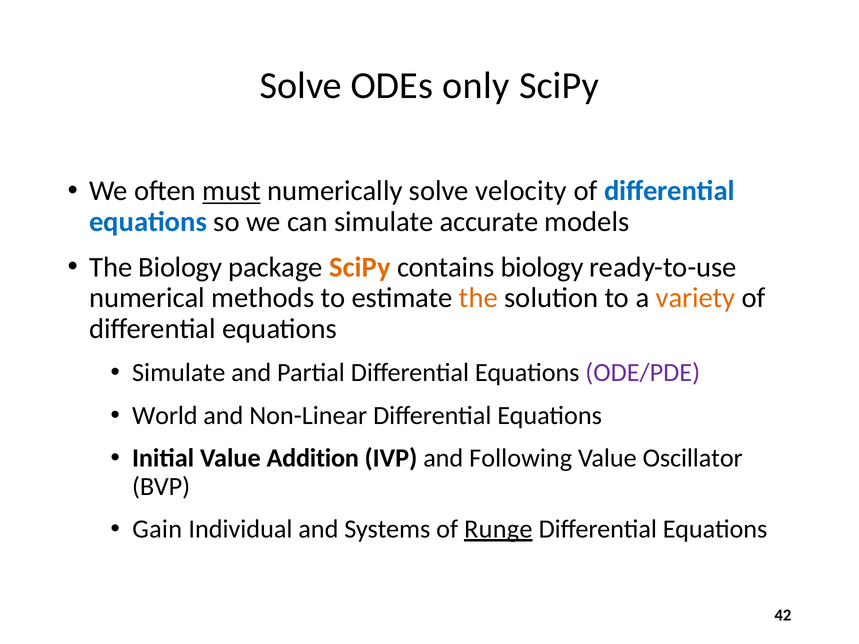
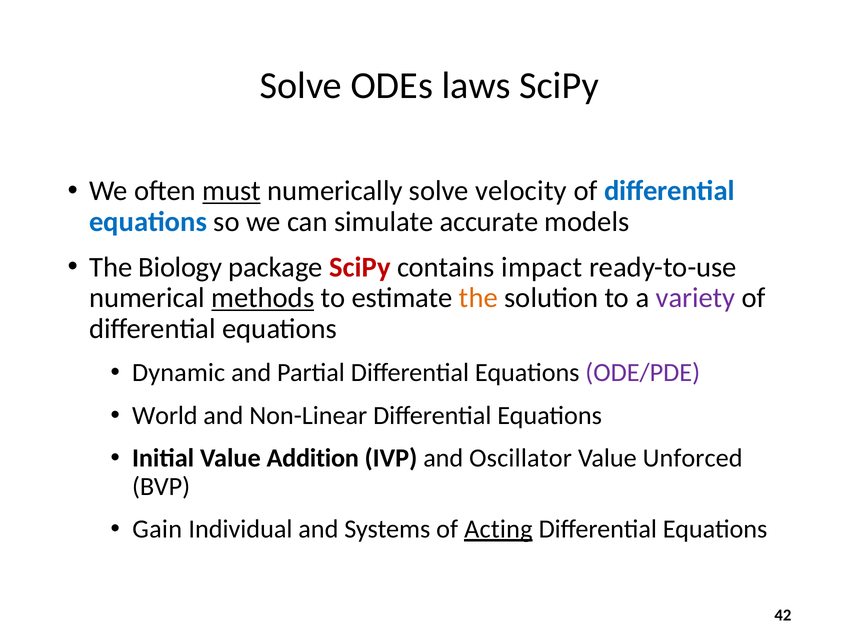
only: only -> laws
SciPy at (360, 267) colour: orange -> red
contains biology: biology -> impact
methods underline: none -> present
variety colour: orange -> purple
Simulate at (179, 373): Simulate -> Dynamic
Following: Following -> Oscillator
Oscillator: Oscillator -> Unforced
Runge: Runge -> Acting
